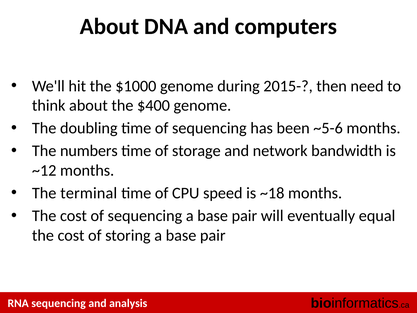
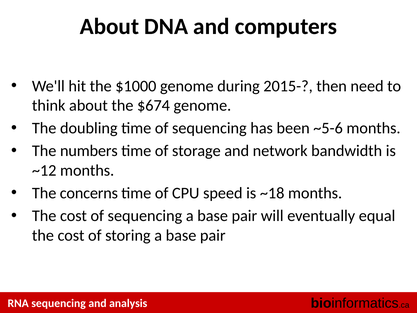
$400: $400 -> $674
terminal: terminal -> concerns
